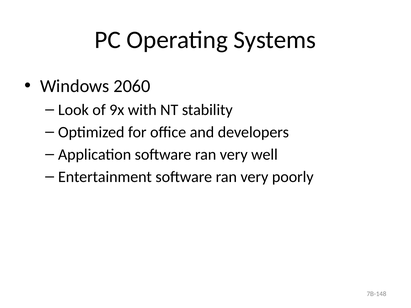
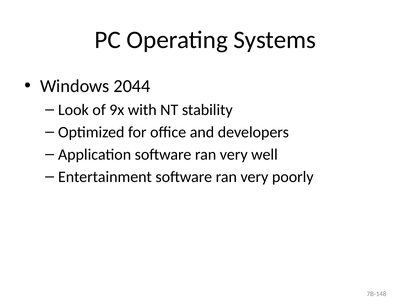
2060: 2060 -> 2044
